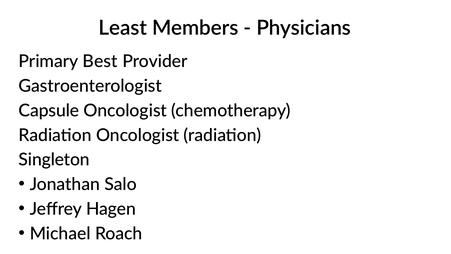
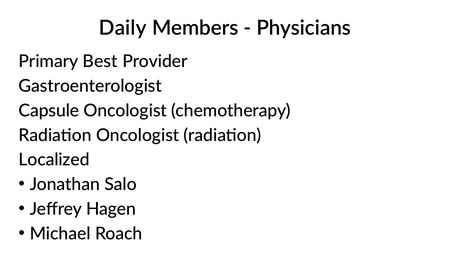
Least: Least -> Daily
Singleton: Singleton -> Localized
